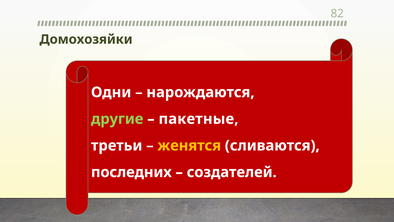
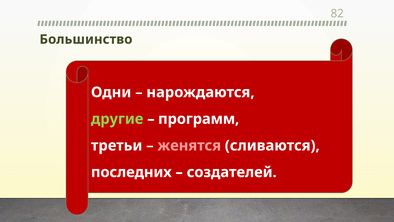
Домохозяйки: Домохозяйки -> Большинство
пакетные: пакетные -> программ
женятся colour: yellow -> pink
